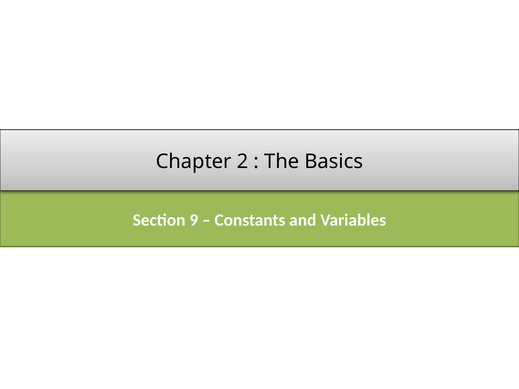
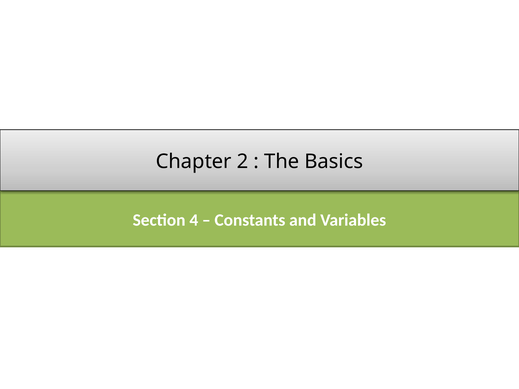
9: 9 -> 4
